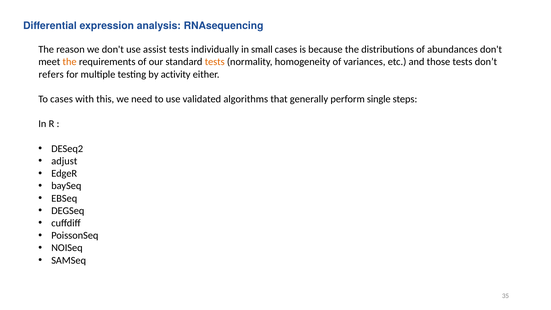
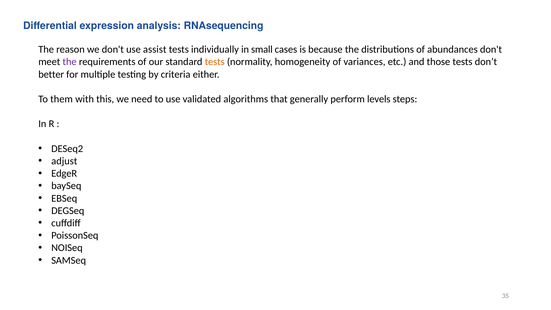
the at (70, 62) colour: orange -> purple
refers: refers -> better
activity: activity -> criteria
To cases: cases -> them
single: single -> levels
